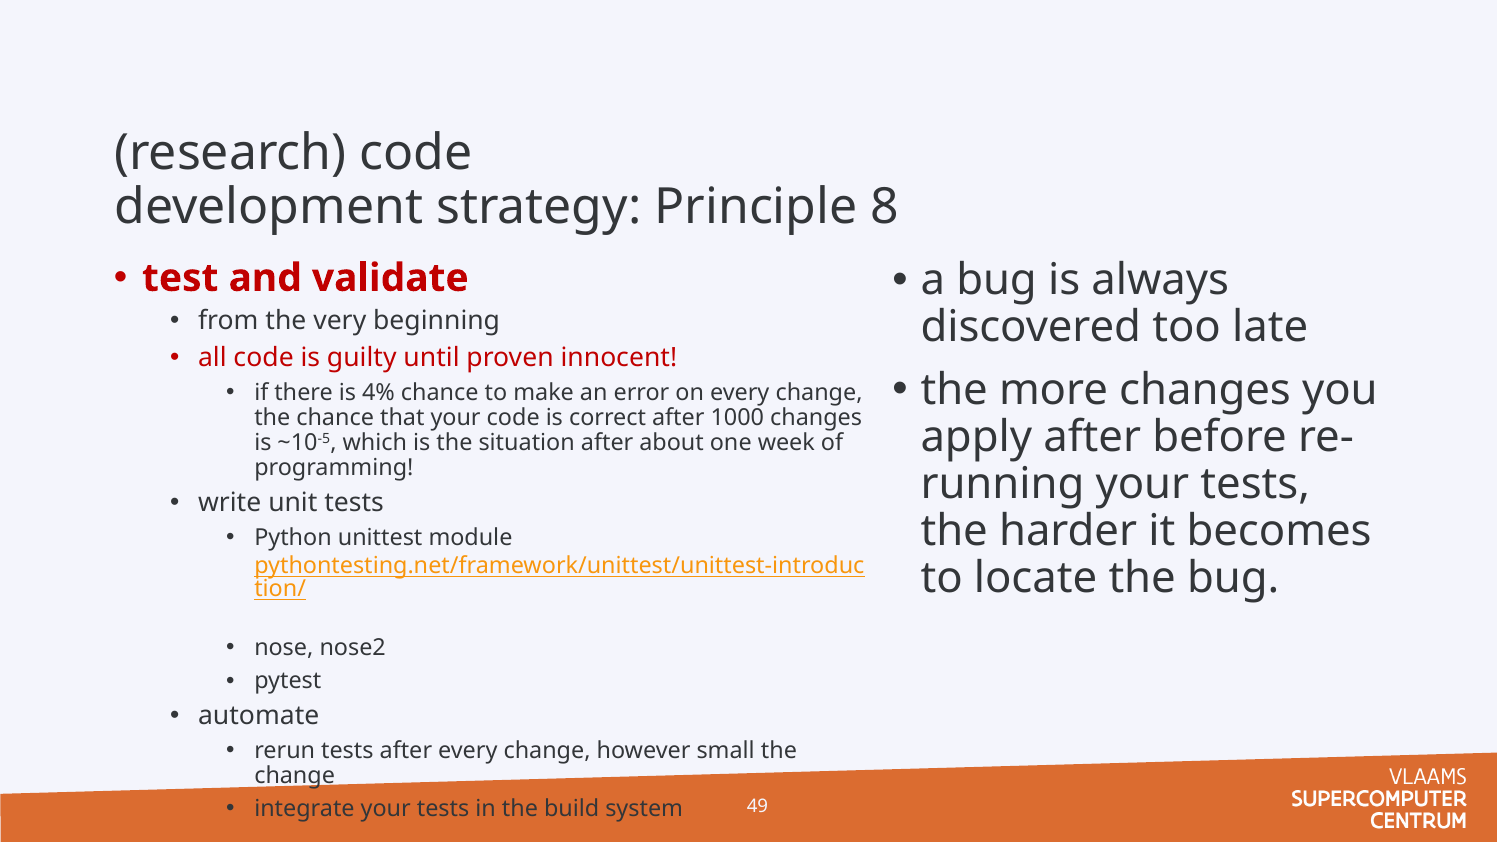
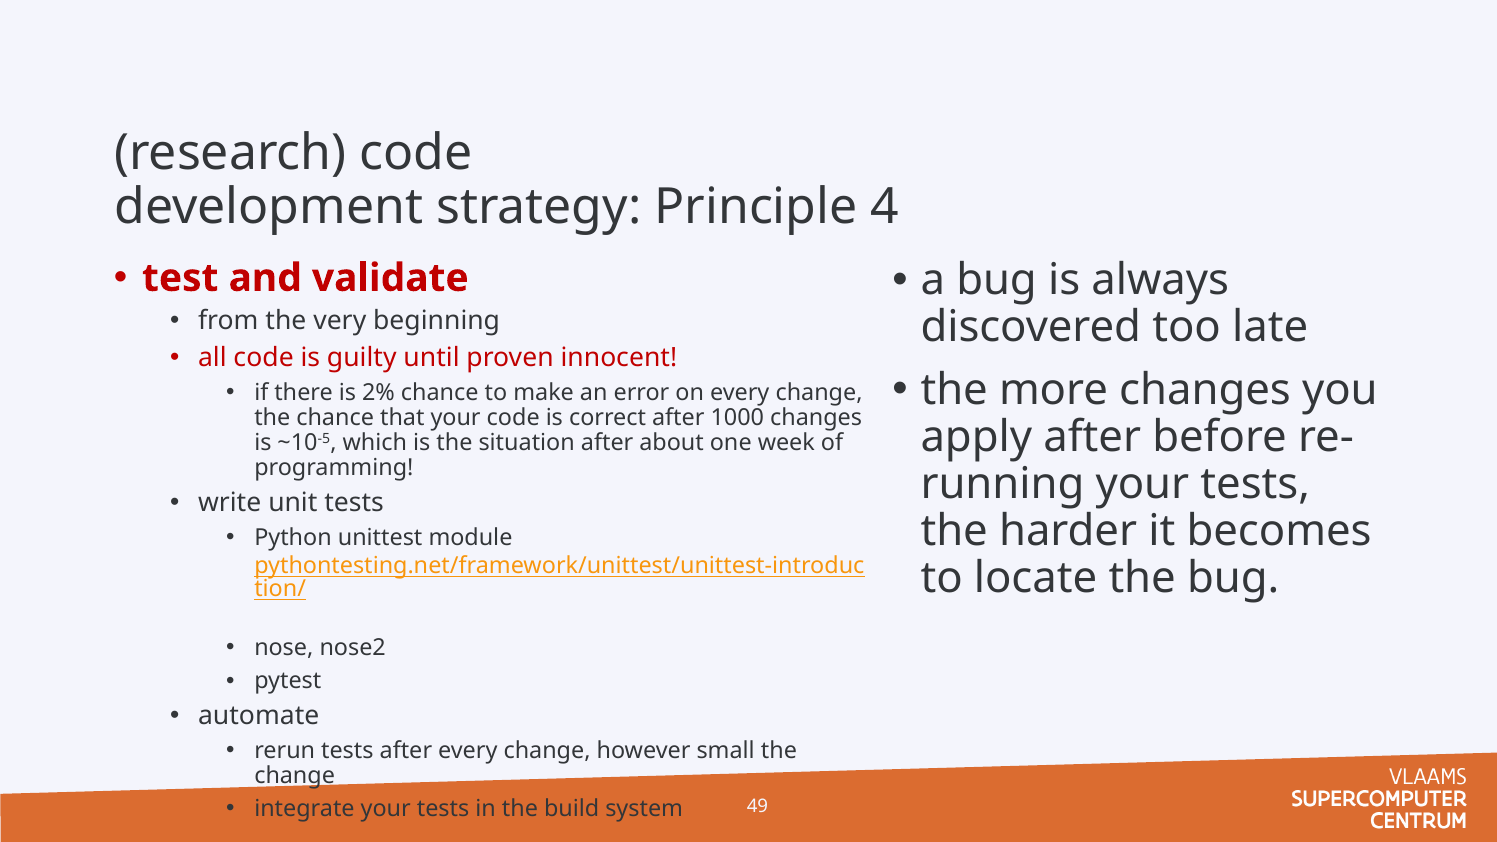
8: 8 -> 4
4%: 4% -> 2%
